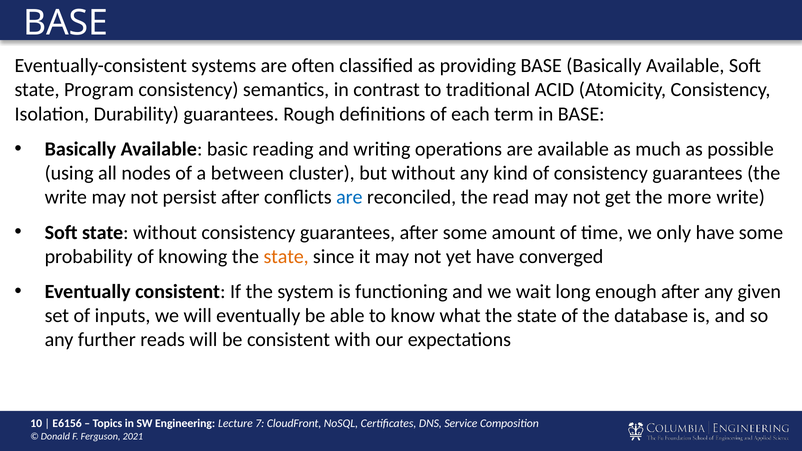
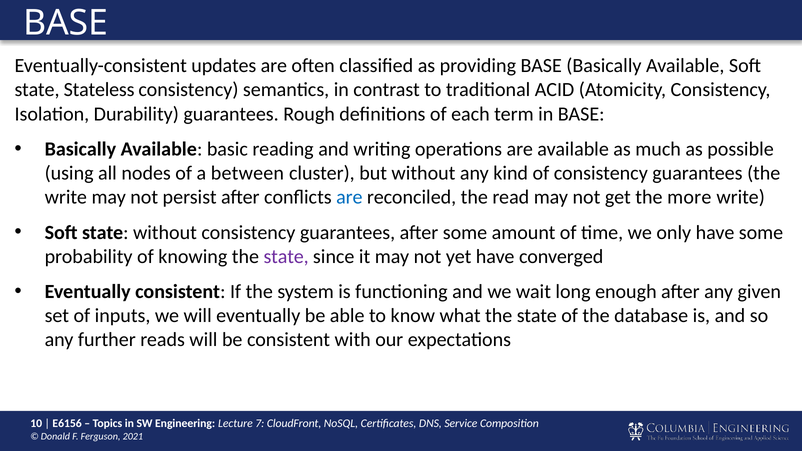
systems: systems -> updates
Program: Program -> Stateless
state at (286, 257) colour: orange -> purple
